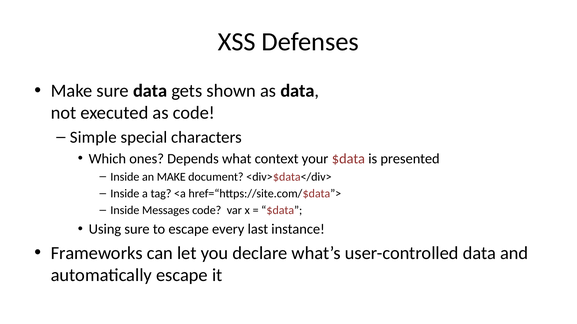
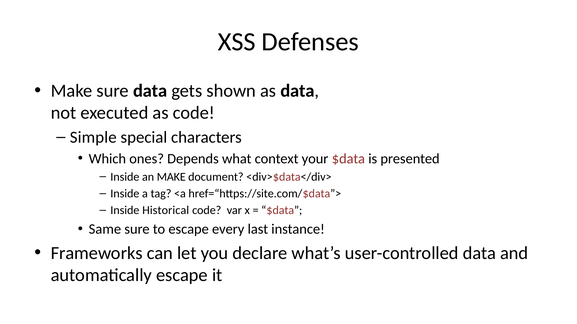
Messages: Messages -> Historical
Using: Using -> Same
